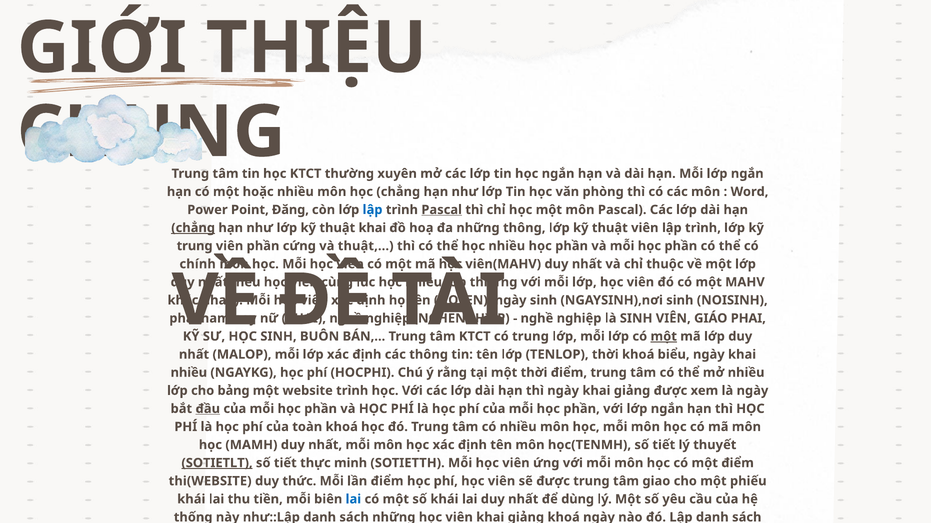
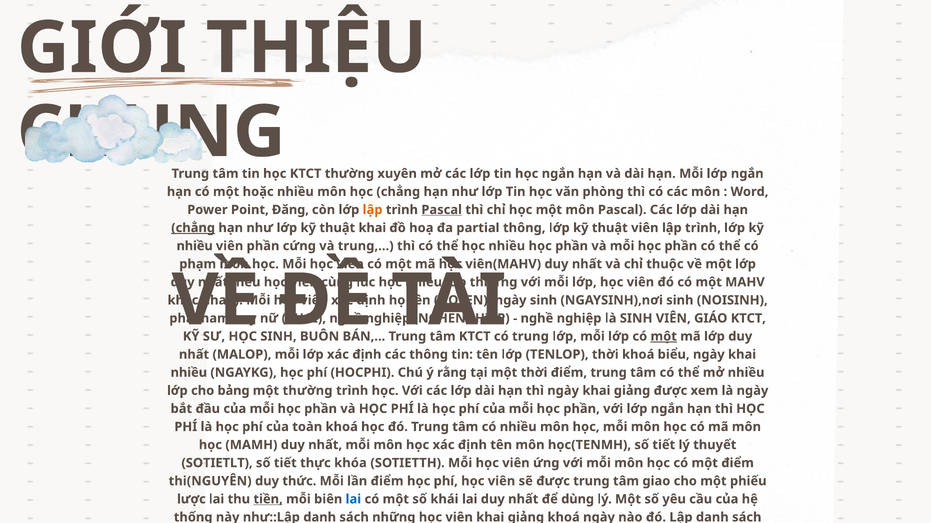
lập at (373, 210) colour: blue -> orange
đa những: những -> partial
trung at (195, 246): trung -> nhiều
và thuật: thuật -> trung
chính: chính -> phạm
GIÁO PHAI: PHAI -> KTCT
một website: website -> thường
đầu underline: present -> none
SOTIETLT underline: present -> none
minh: minh -> khóa
thi(WEBSITE: thi(WEBSITE -> thi(NGUYÊN
khái at (191, 500): khái -> lược
tiền underline: none -> present
